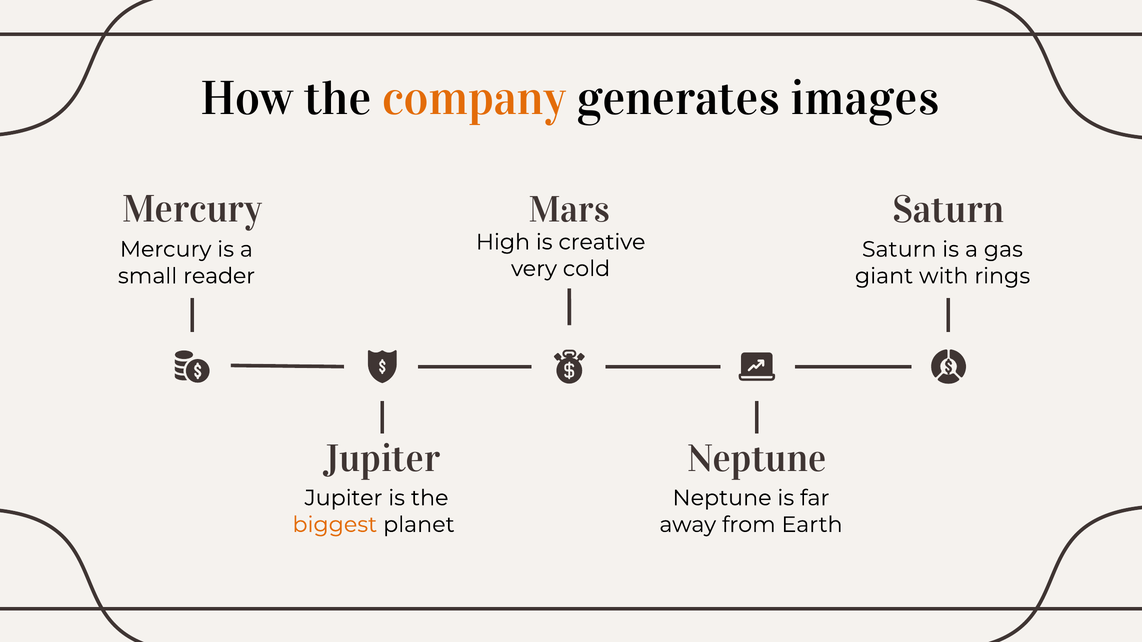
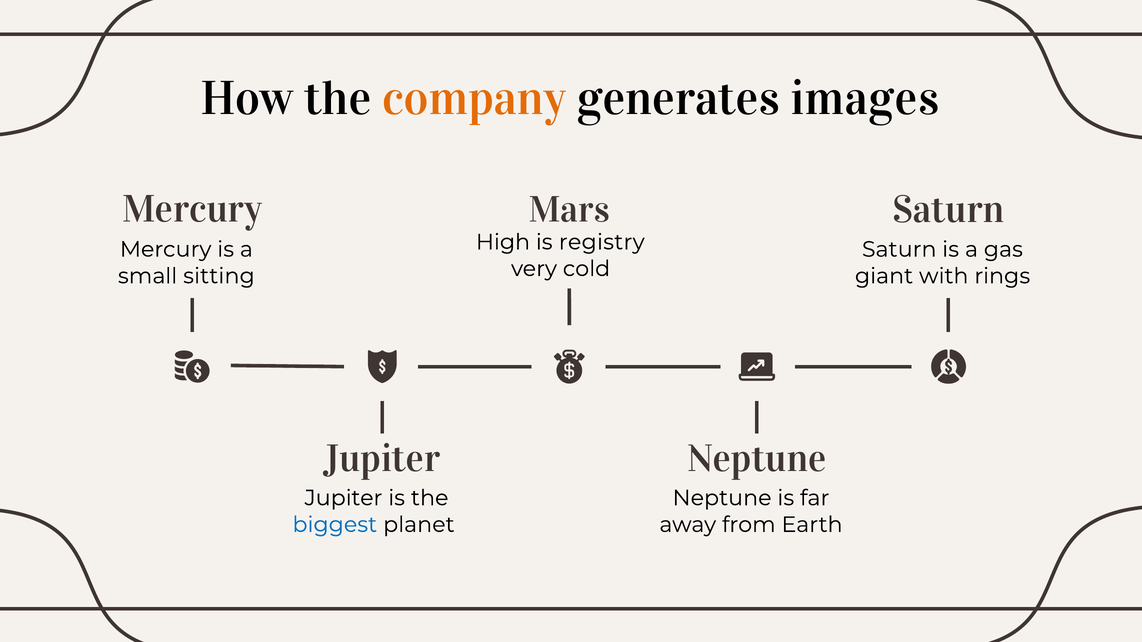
creative: creative -> registry
reader: reader -> sitting
biggest colour: orange -> blue
